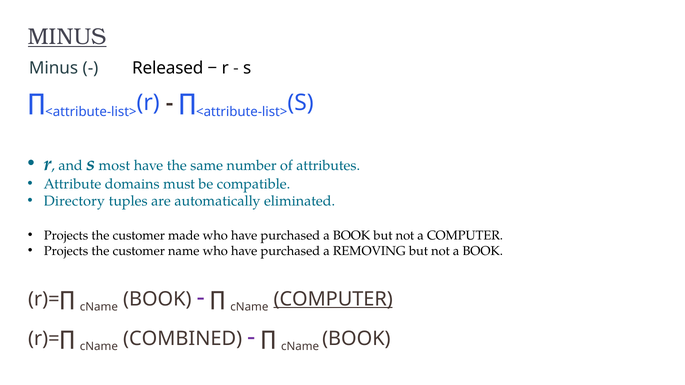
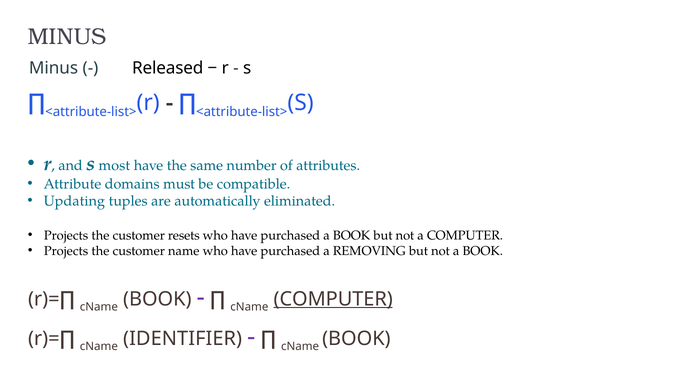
MINUS at (67, 37) underline: present -> none
Directory: Directory -> Updating
made: made -> resets
COMBINED: COMBINED -> IDENTIFIER
